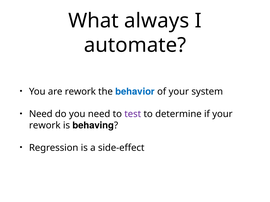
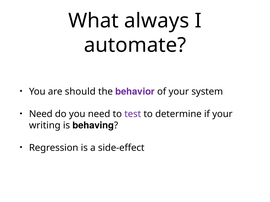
are rework: rework -> should
behavior colour: blue -> purple
rework at (45, 126): rework -> writing
